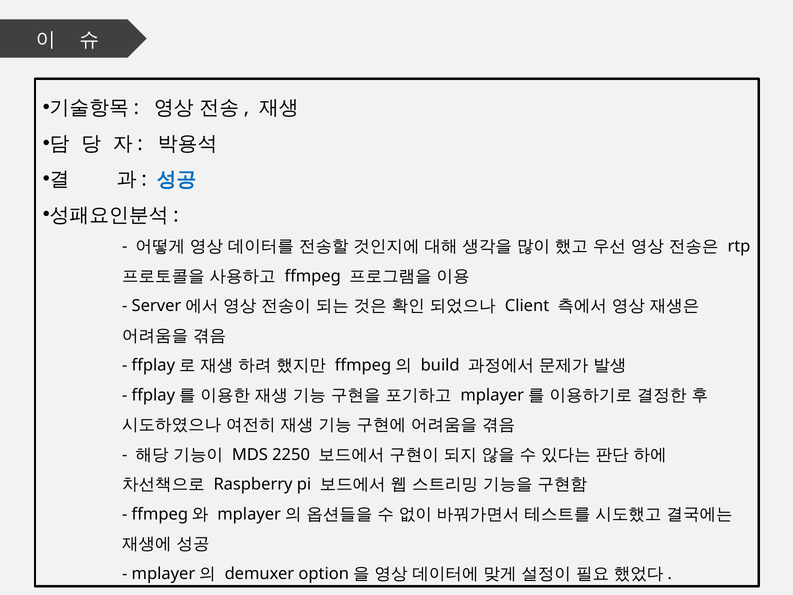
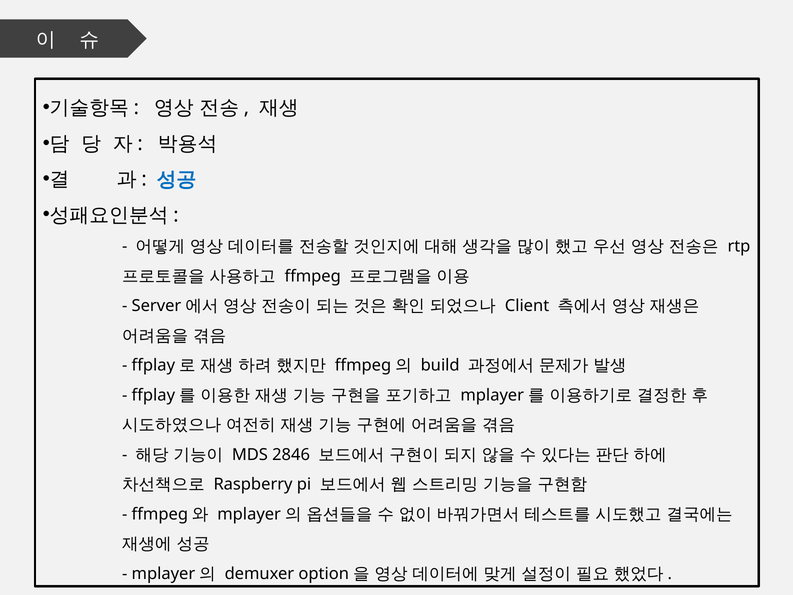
2250: 2250 -> 2846
